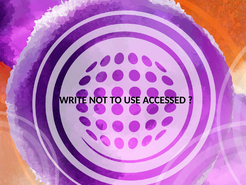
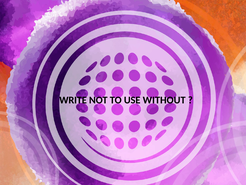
ACCESSED: ACCESSED -> WITHOUT
